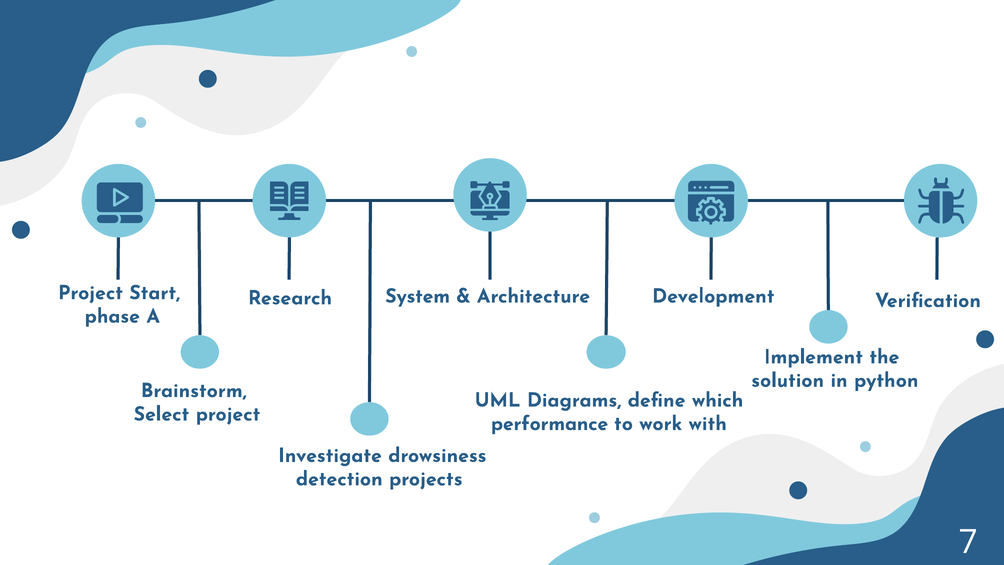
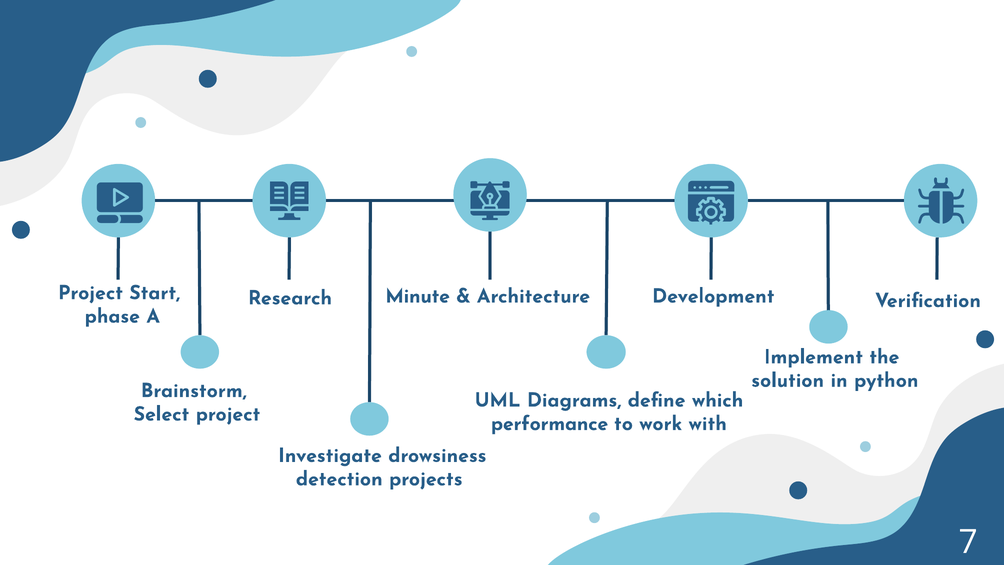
System: System -> Minute
